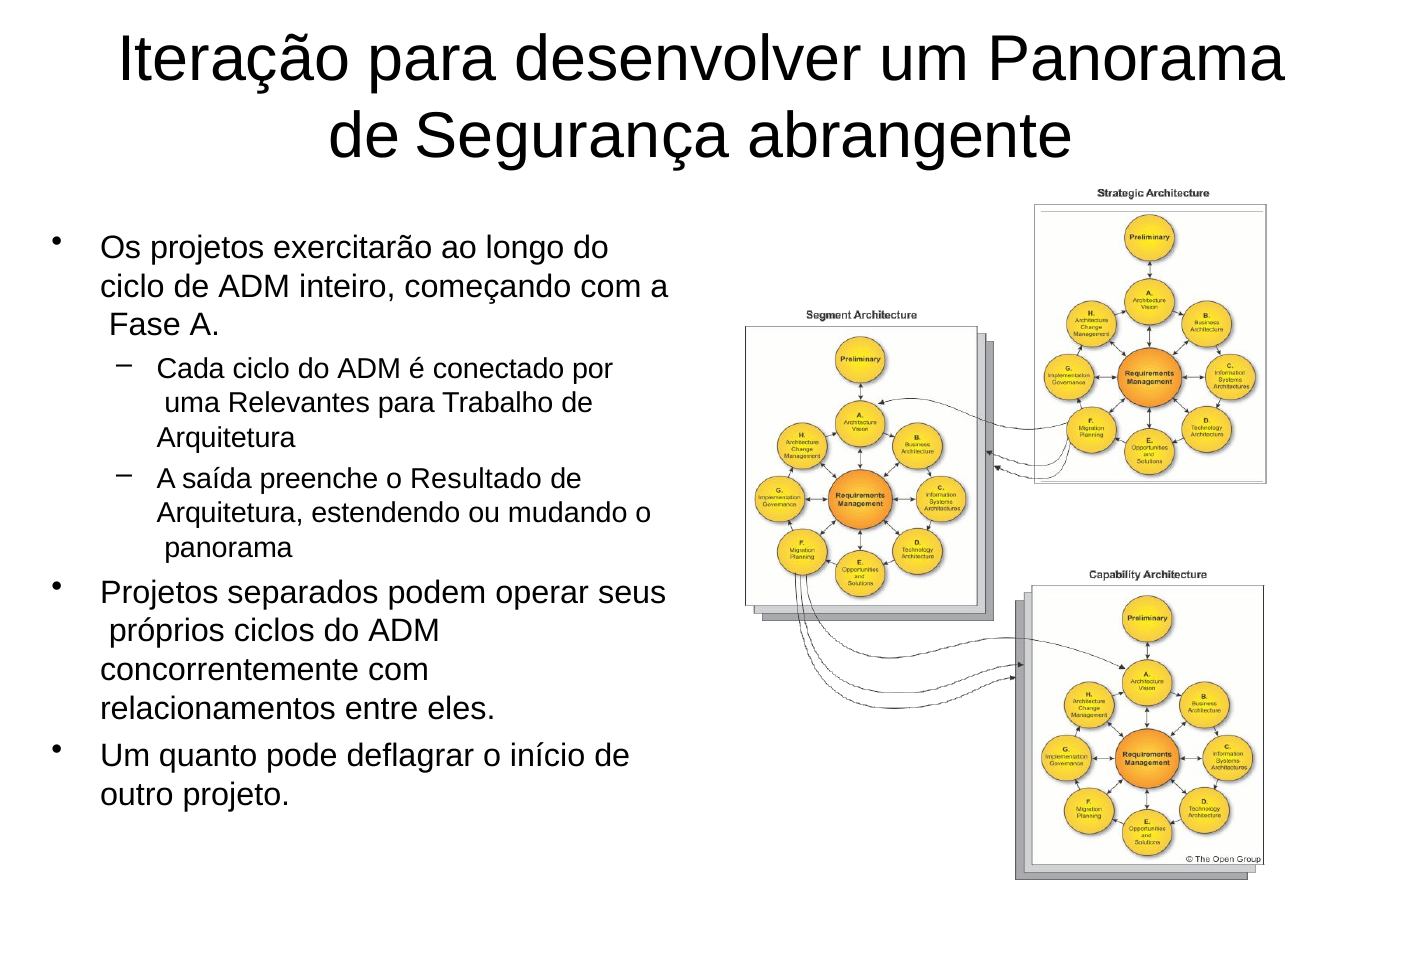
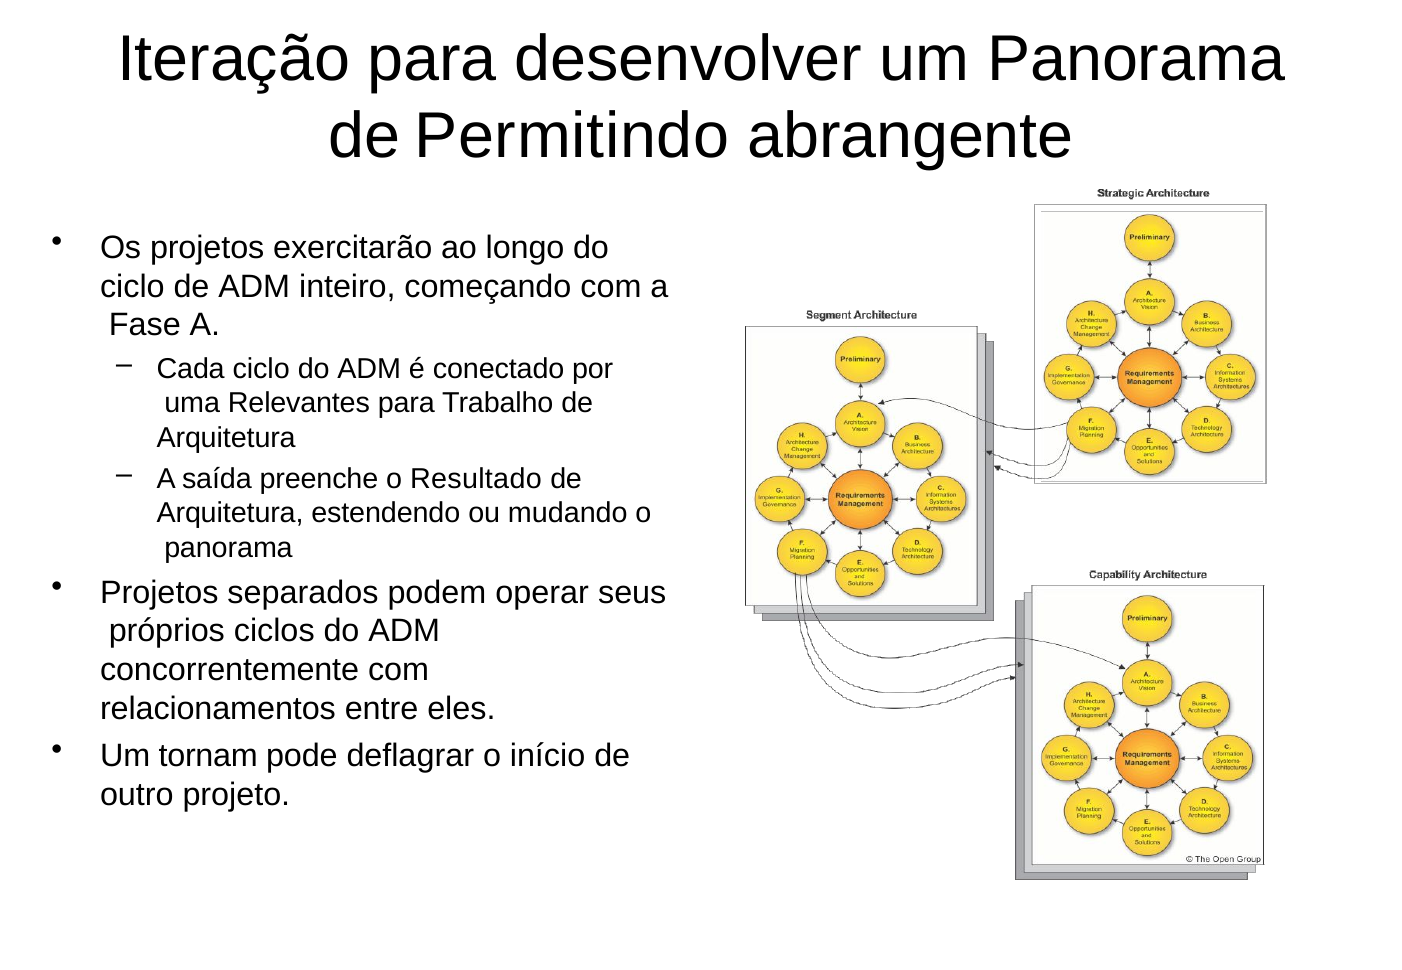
Segurança: Segurança -> Permitindo
quanto: quanto -> tornam
